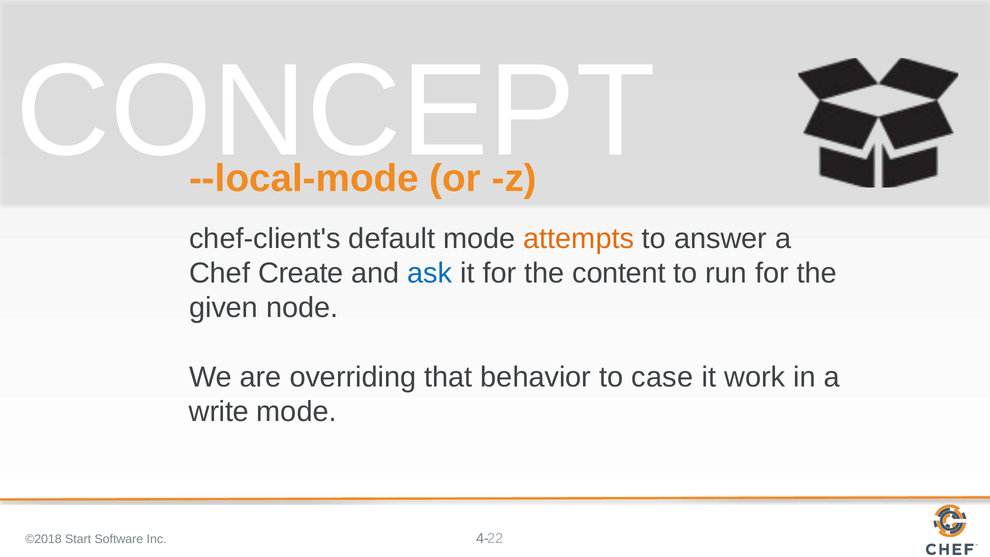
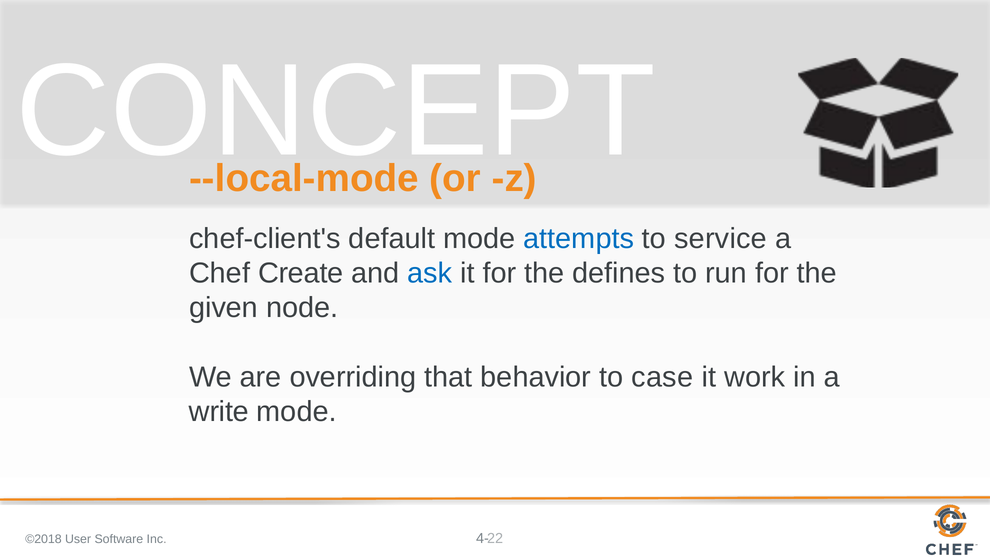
attempts colour: orange -> blue
answer: answer -> service
content: content -> defines
Start: Start -> User
